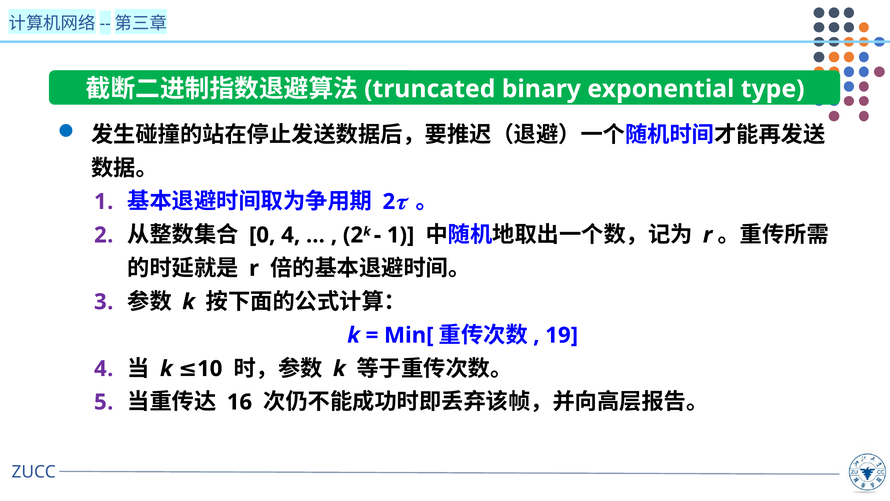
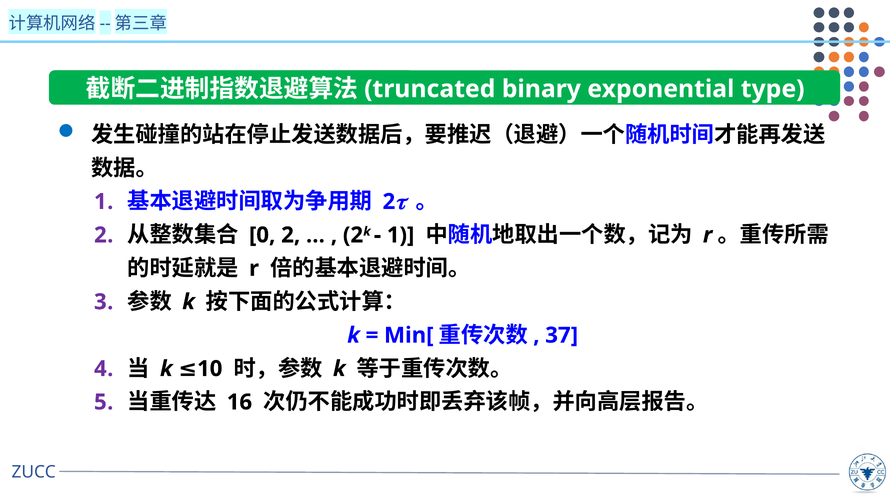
0 4: 4 -> 2
19: 19 -> 37
